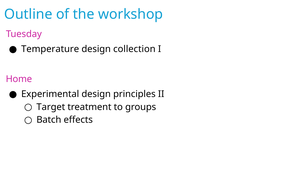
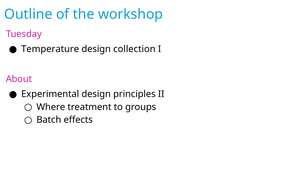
Home: Home -> About
Target: Target -> Where
